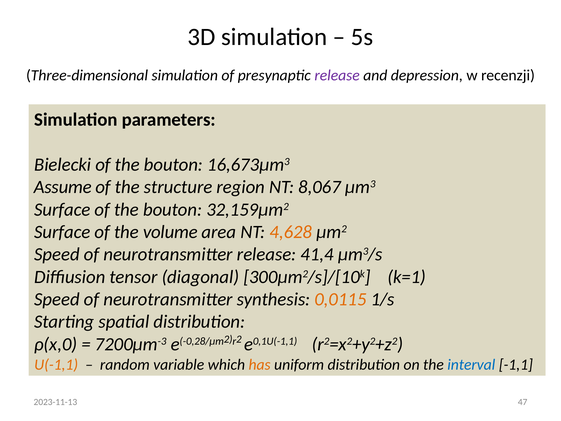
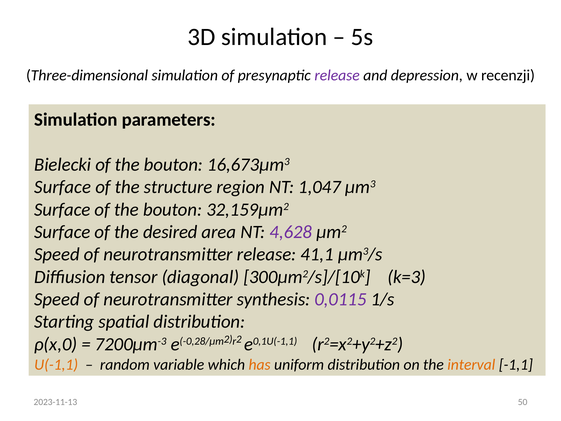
Assume at (63, 187): Assume -> Surface
8,067: 8,067 -> 1,047
volume: volume -> desired
4,628 colour: orange -> purple
41,4: 41,4 -> 41,1
k=1: k=1 -> k=3
0,0115 colour: orange -> purple
interval colour: blue -> orange
47: 47 -> 50
